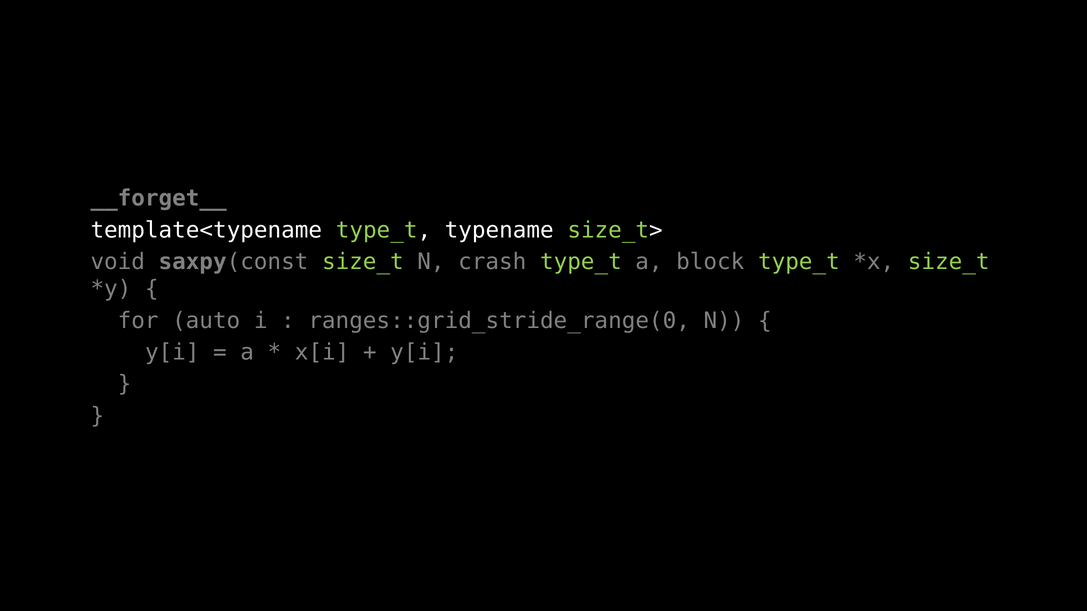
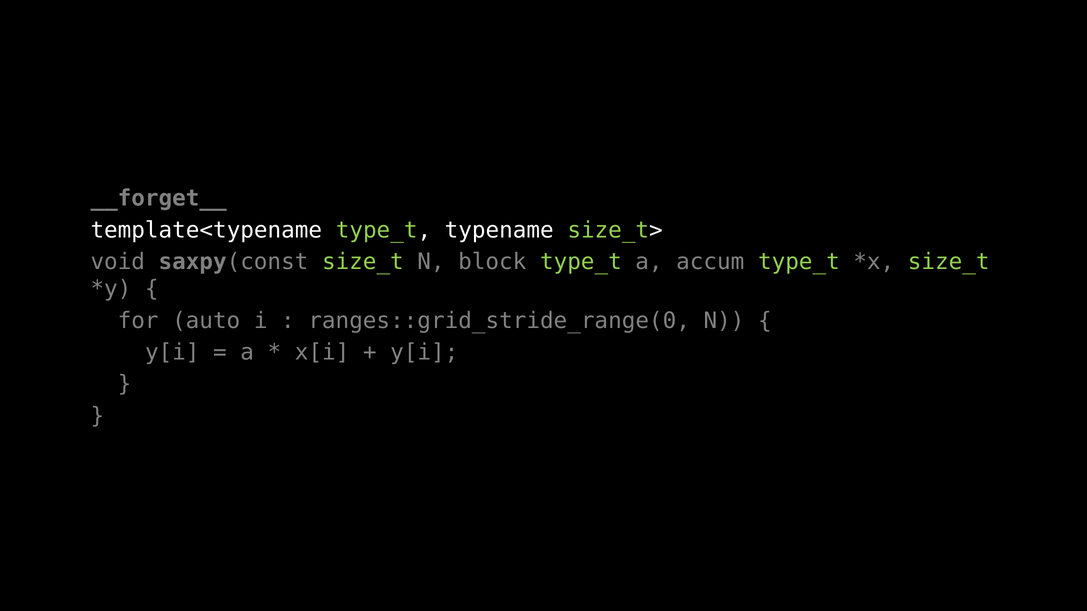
crash: crash -> block
block: block -> accum
